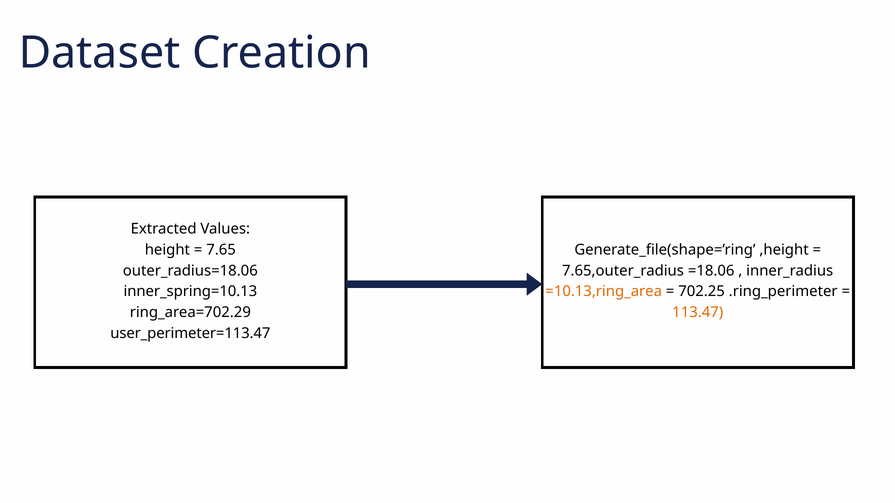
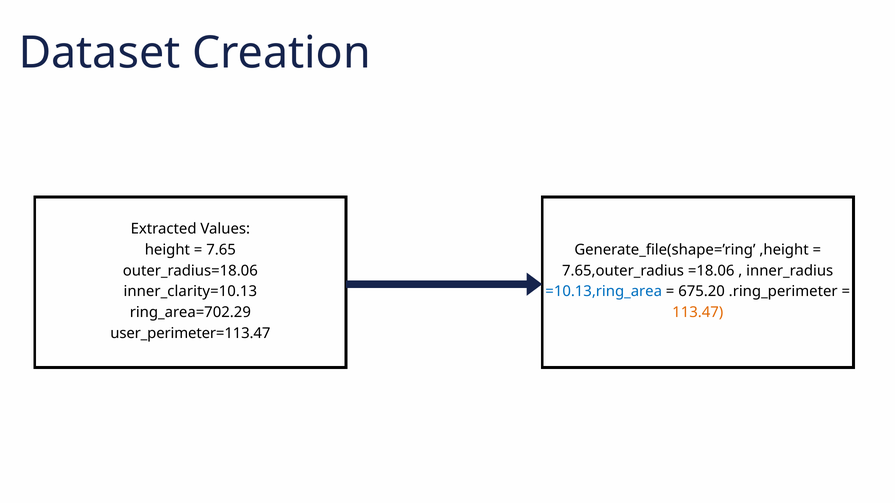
inner_spring=10.13: inner_spring=10.13 -> inner_clarity=10.13
=10.13,ring_area colour: orange -> blue
702.25: 702.25 -> 675.20
